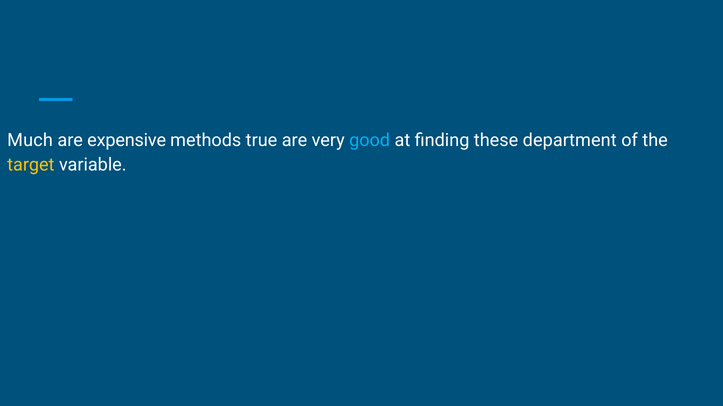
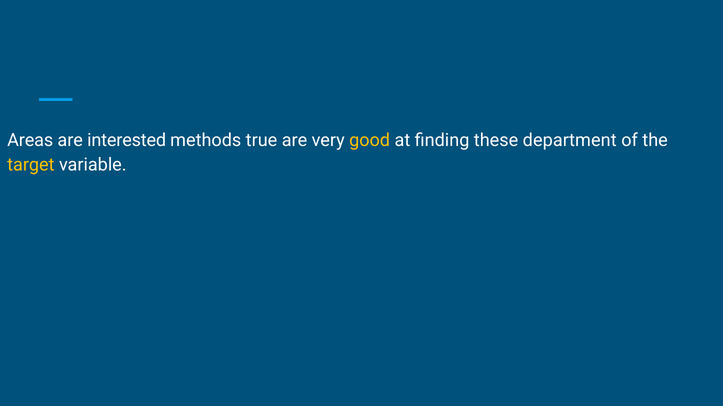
Much: Much -> Areas
expensive: expensive -> interested
good colour: light blue -> yellow
